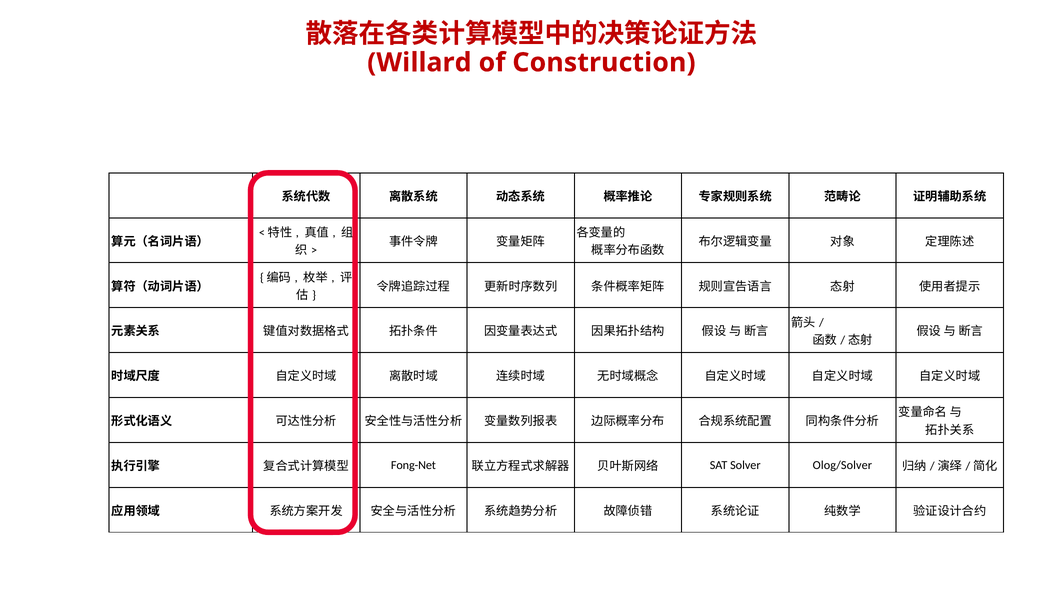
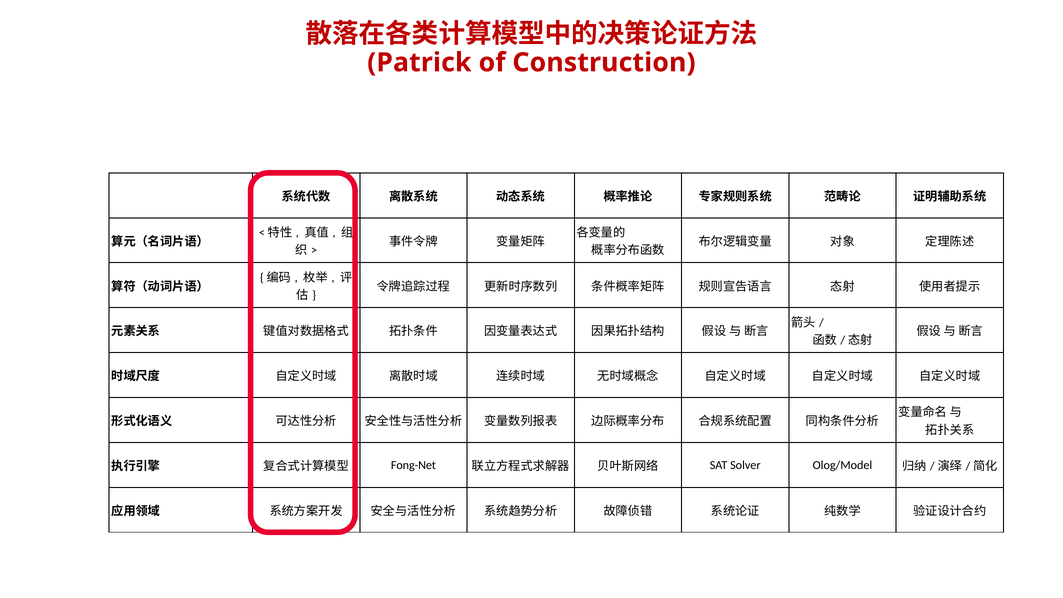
Willard: Willard -> Patrick
Olog/Solver: Olog/Solver -> Olog/Model
